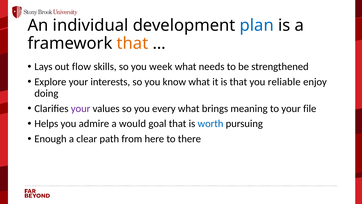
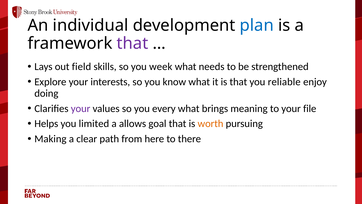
that at (133, 43) colour: orange -> purple
flow: flow -> field
admire: admire -> limited
would: would -> allows
worth colour: blue -> orange
Enough: Enough -> Making
